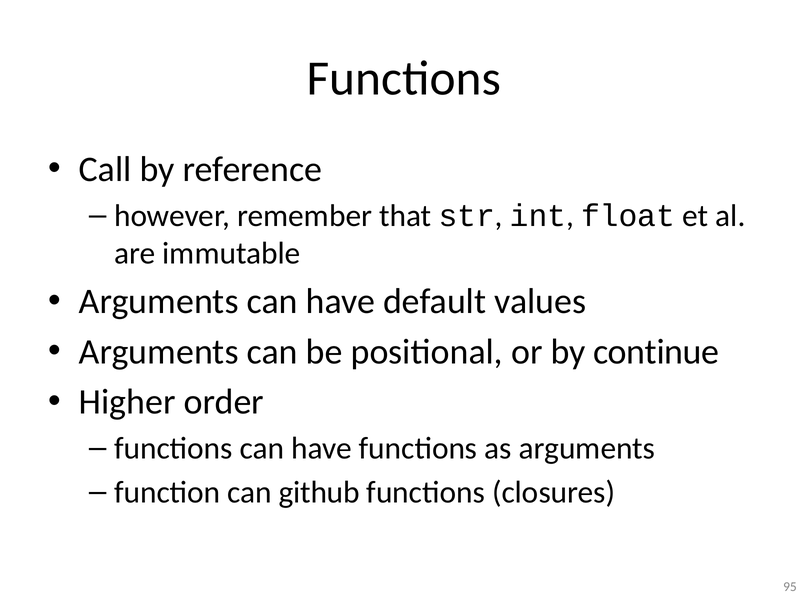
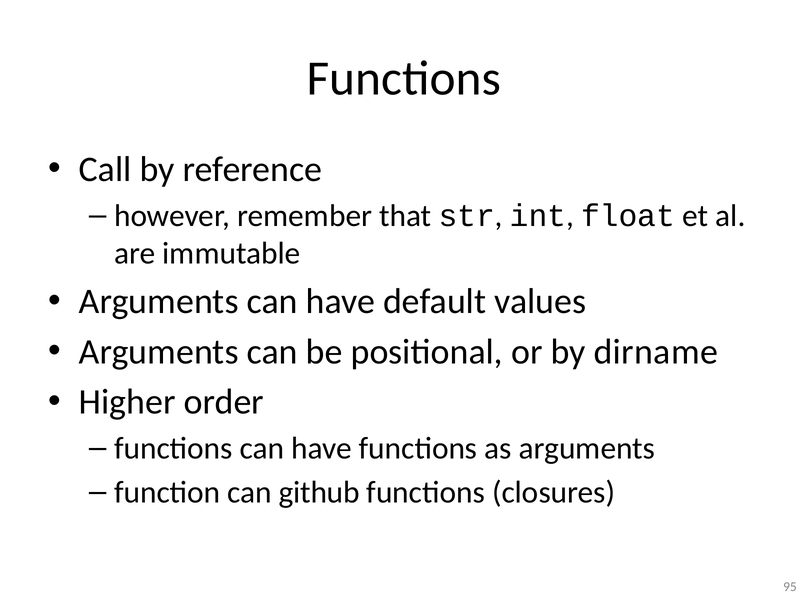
continue: continue -> dirname
